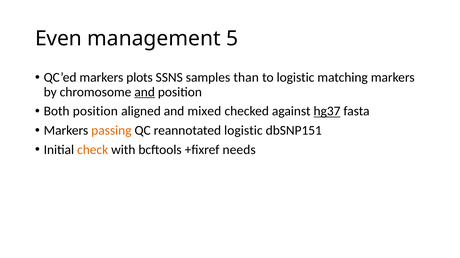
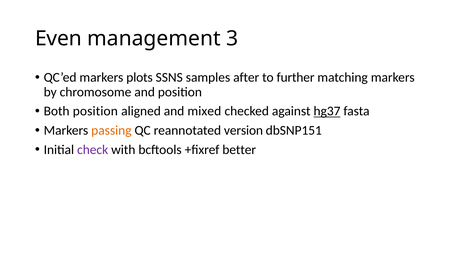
5: 5 -> 3
than: than -> after
to logistic: logistic -> further
and at (145, 92) underline: present -> none
reannotated logistic: logistic -> version
check colour: orange -> purple
needs: needs -> better
